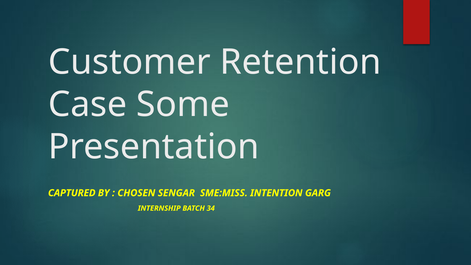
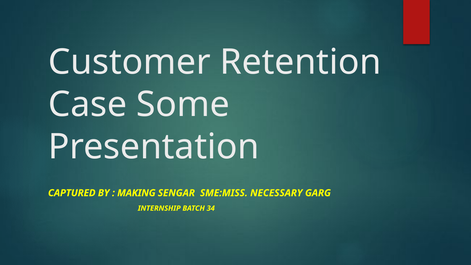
CHOSEN: CHOSEN -> MAKING
INTENTION: INTENTION -> NECESSARY
